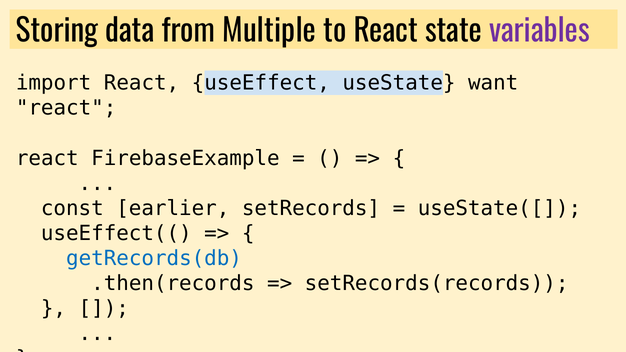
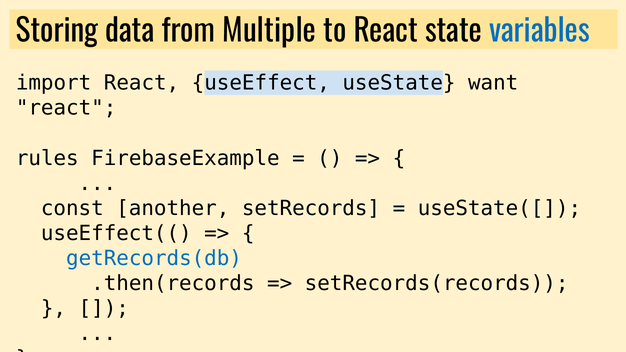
variables colour: purple -> blue
react at (47, 158): react -> rules
earlier: earlier -> another
